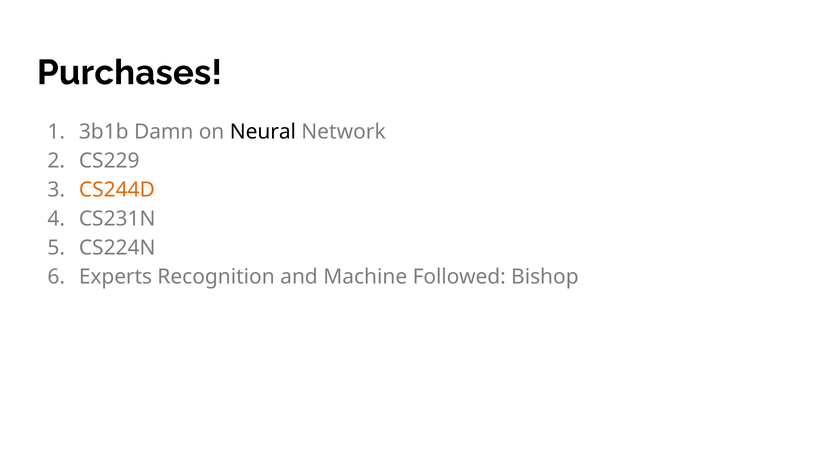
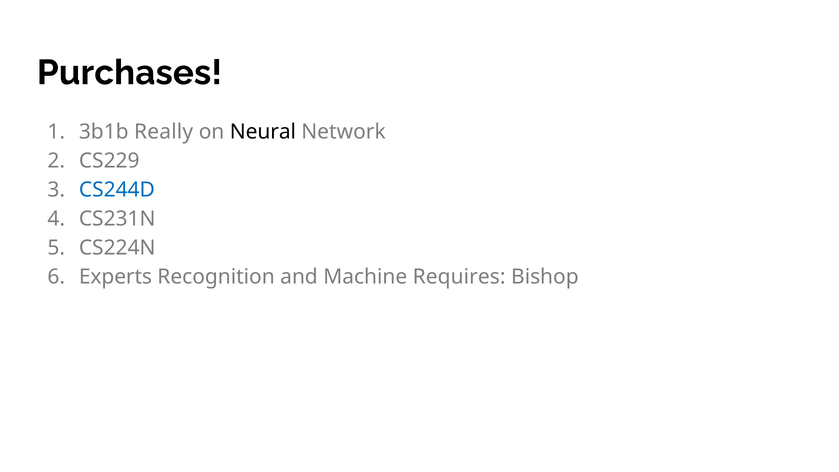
Damn: Damn -> Really
CS244D colour: orange -> blue
Followed: Followed -> Requires
